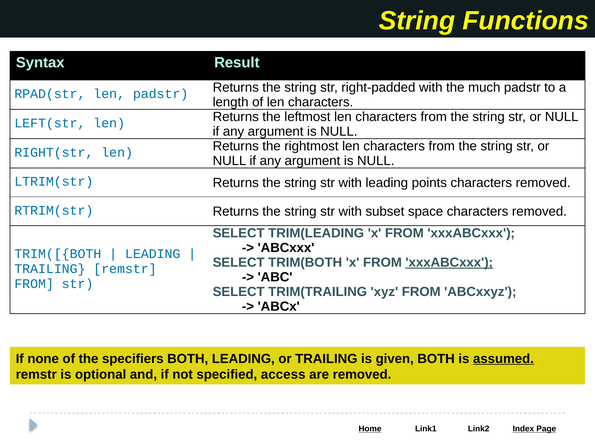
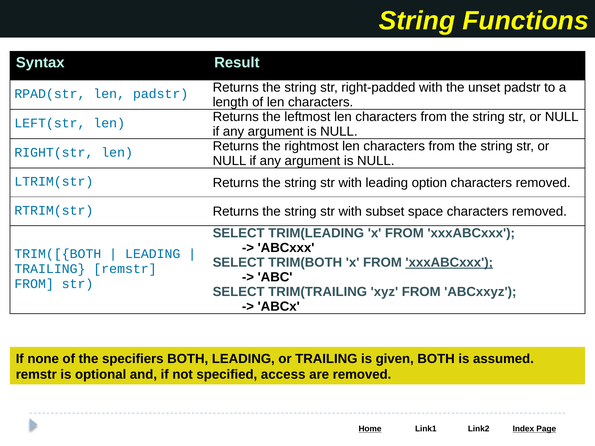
much: much -> unset
points: points -> option
assumed underline: present -> none
